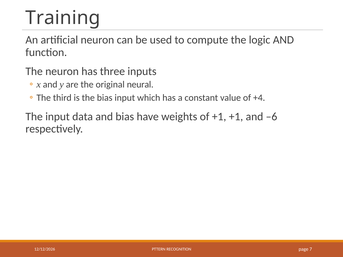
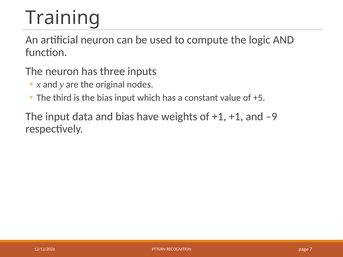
neural: neural -> nodes
+4: +4 -> +5
–6: –6 -> –9
